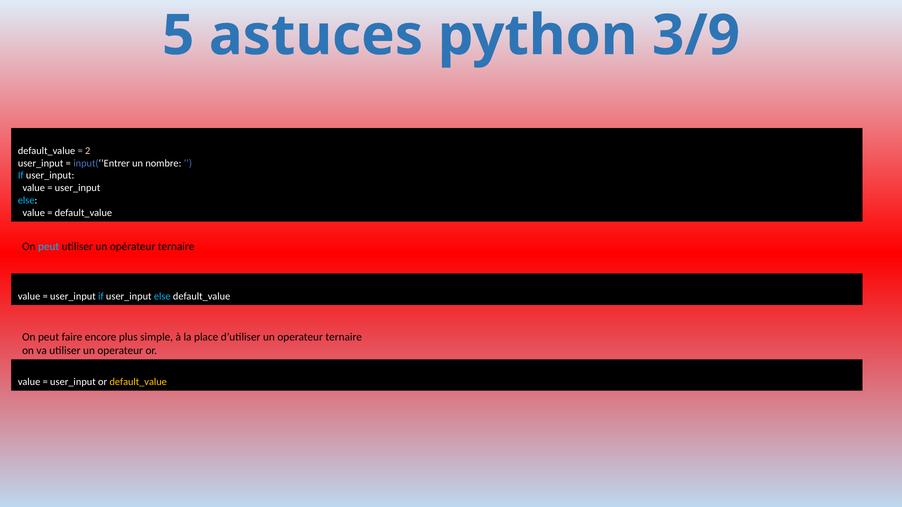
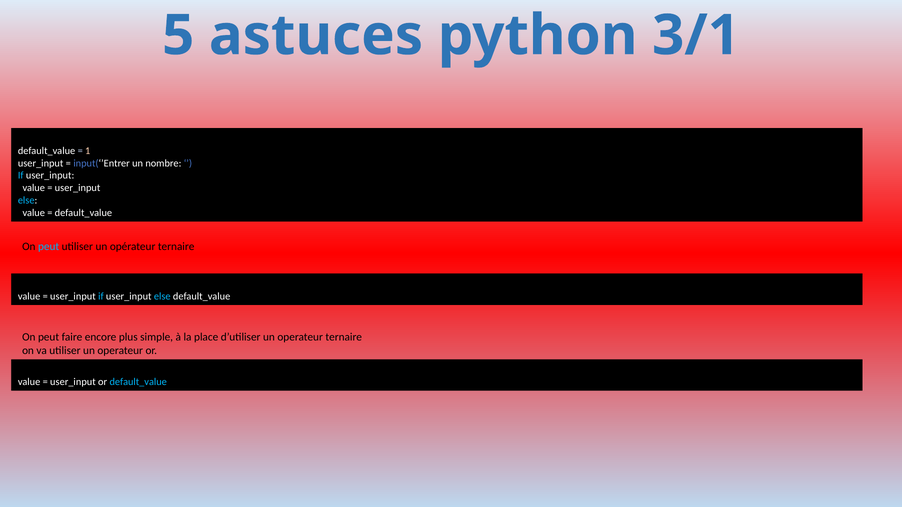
3/9: 3/9 -> 3/1
2: 2 -> 1
default_value at (138, 382) colour: yellow -> light blue
